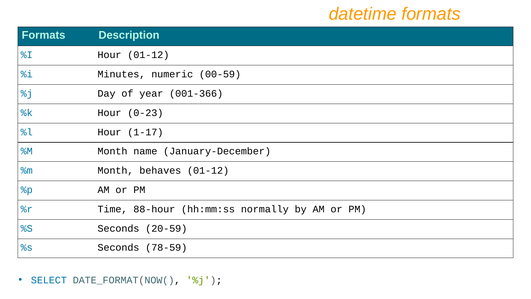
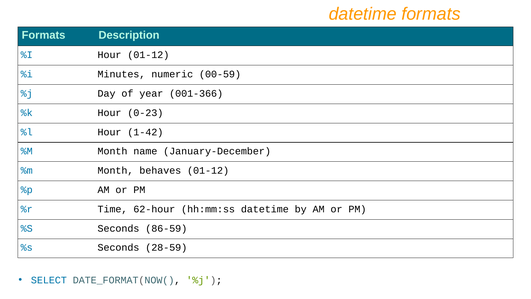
1-17: 1-17 -> 1-42
88-hour: 88-hour -> 62-hour
hh:mm:ss normally: normally -> datetime
20-59: 20-59 -> 86-59
78-59: 78-59 -> 28-59
